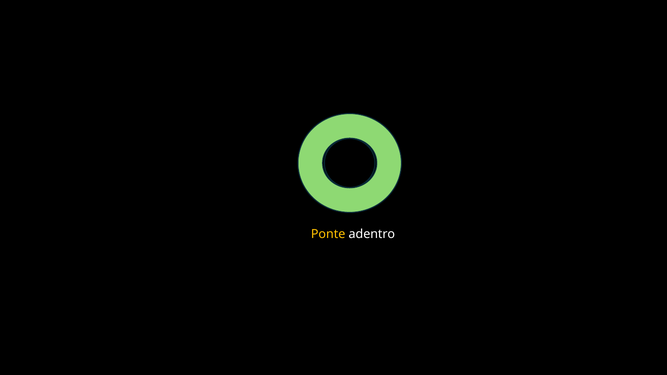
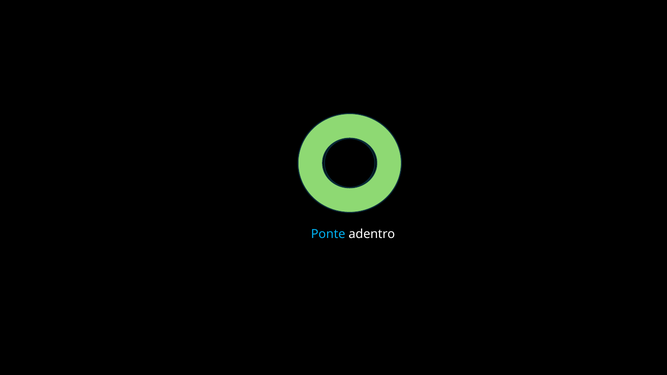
Ponte colour: yellow -> light blue
